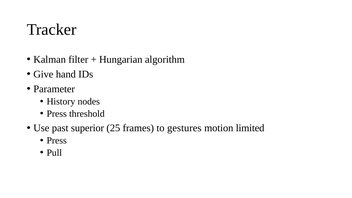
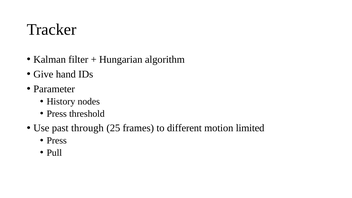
superior: superior -> through
gestures: gestures -> different
